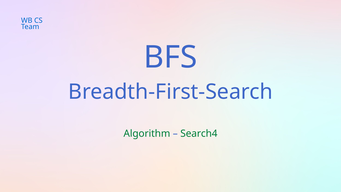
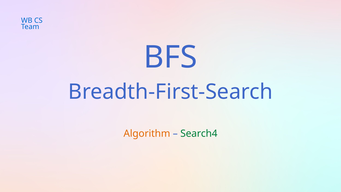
Algorithm colour: green -> orange
